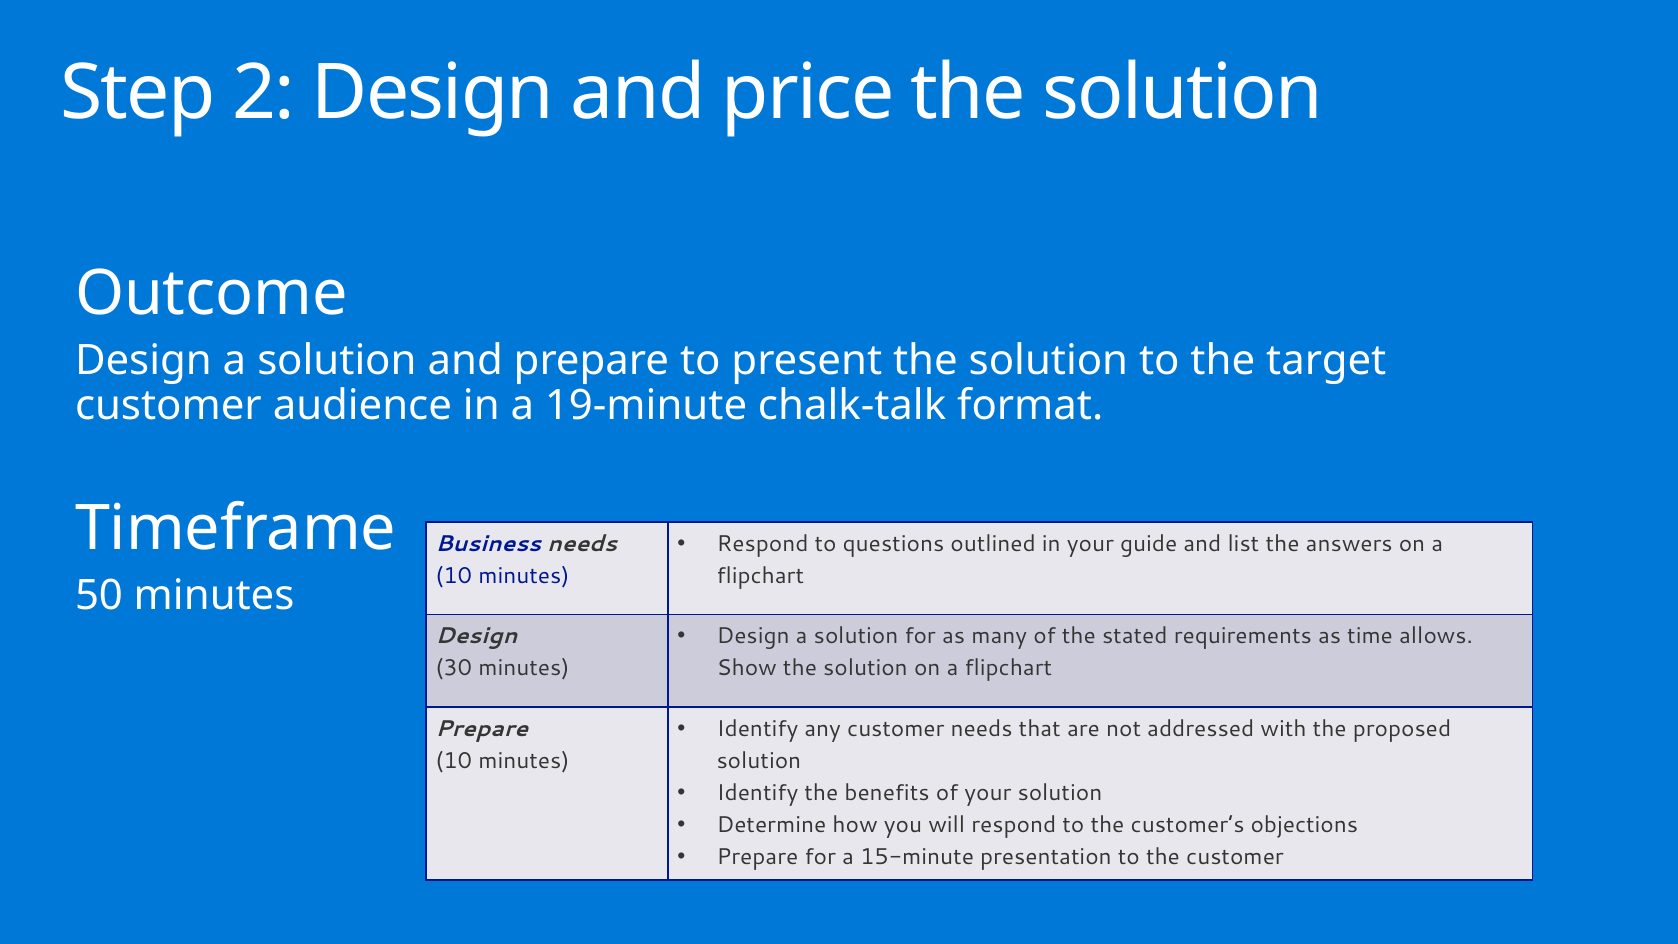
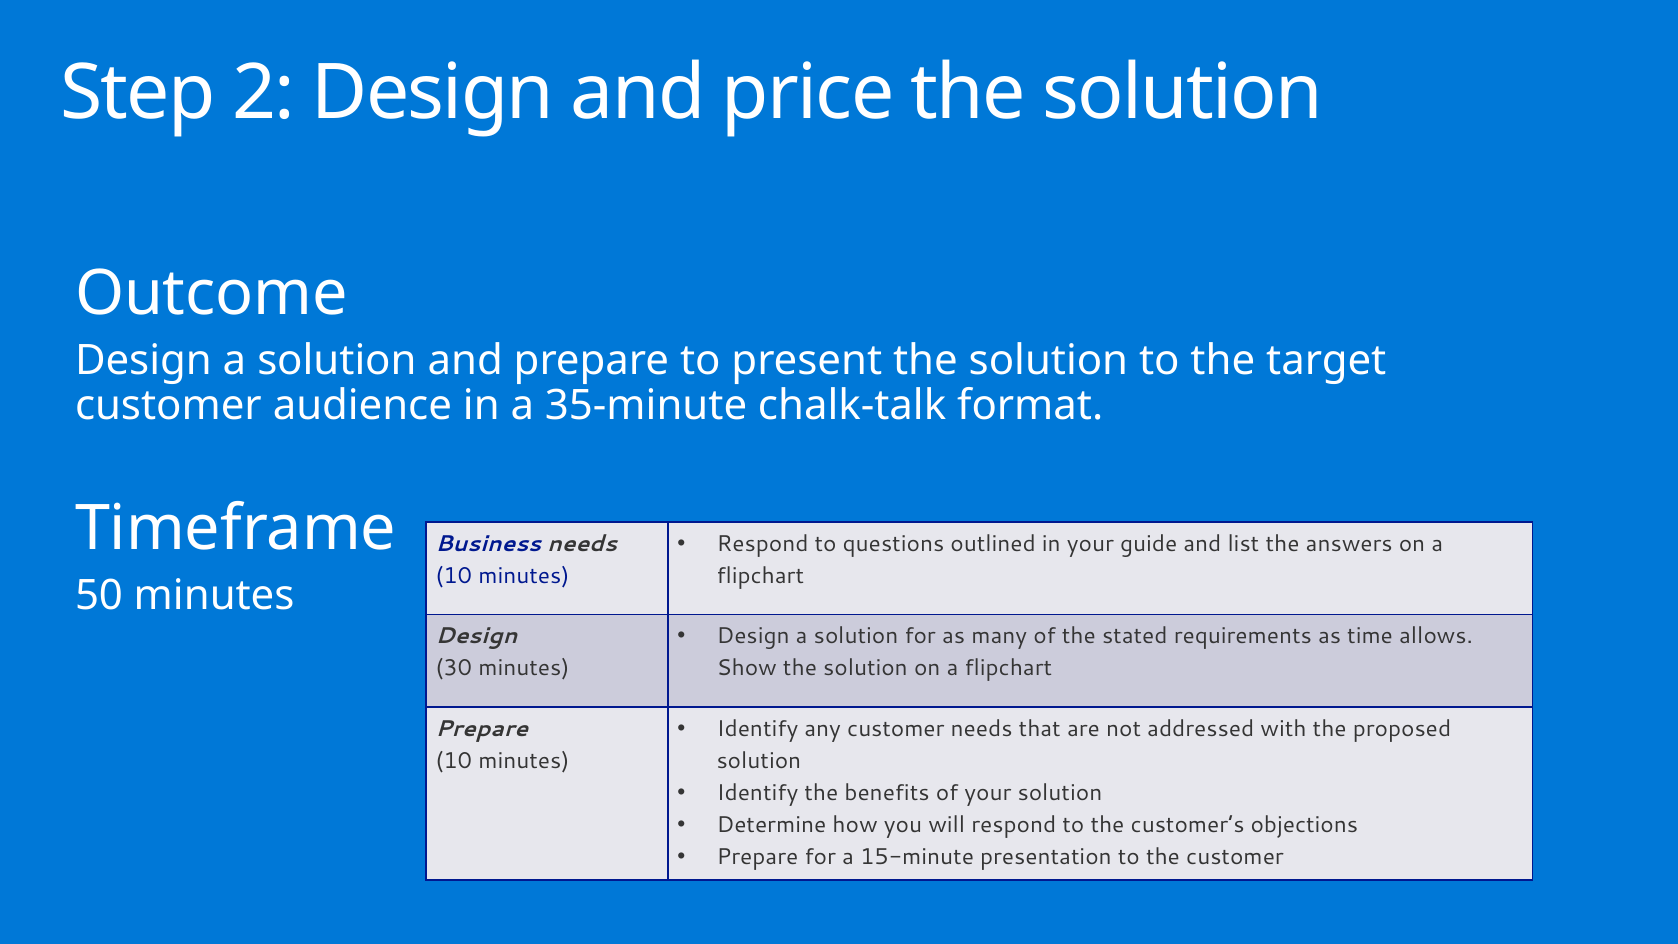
19-minute: 19-minute -> 35-minute
